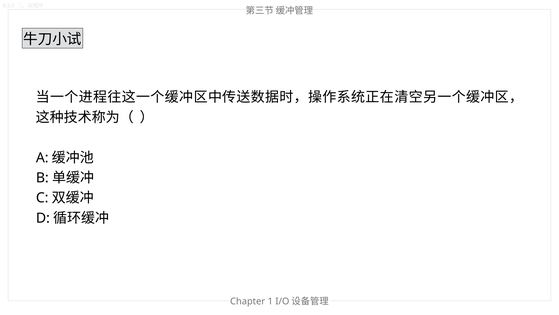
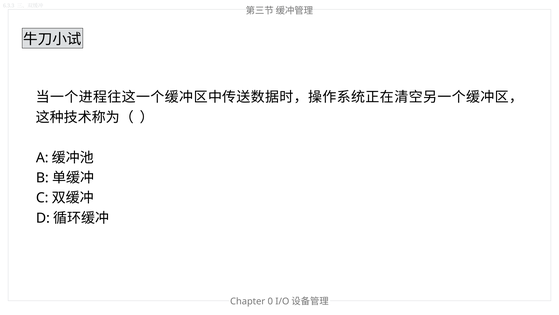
1: 1 -> 0
